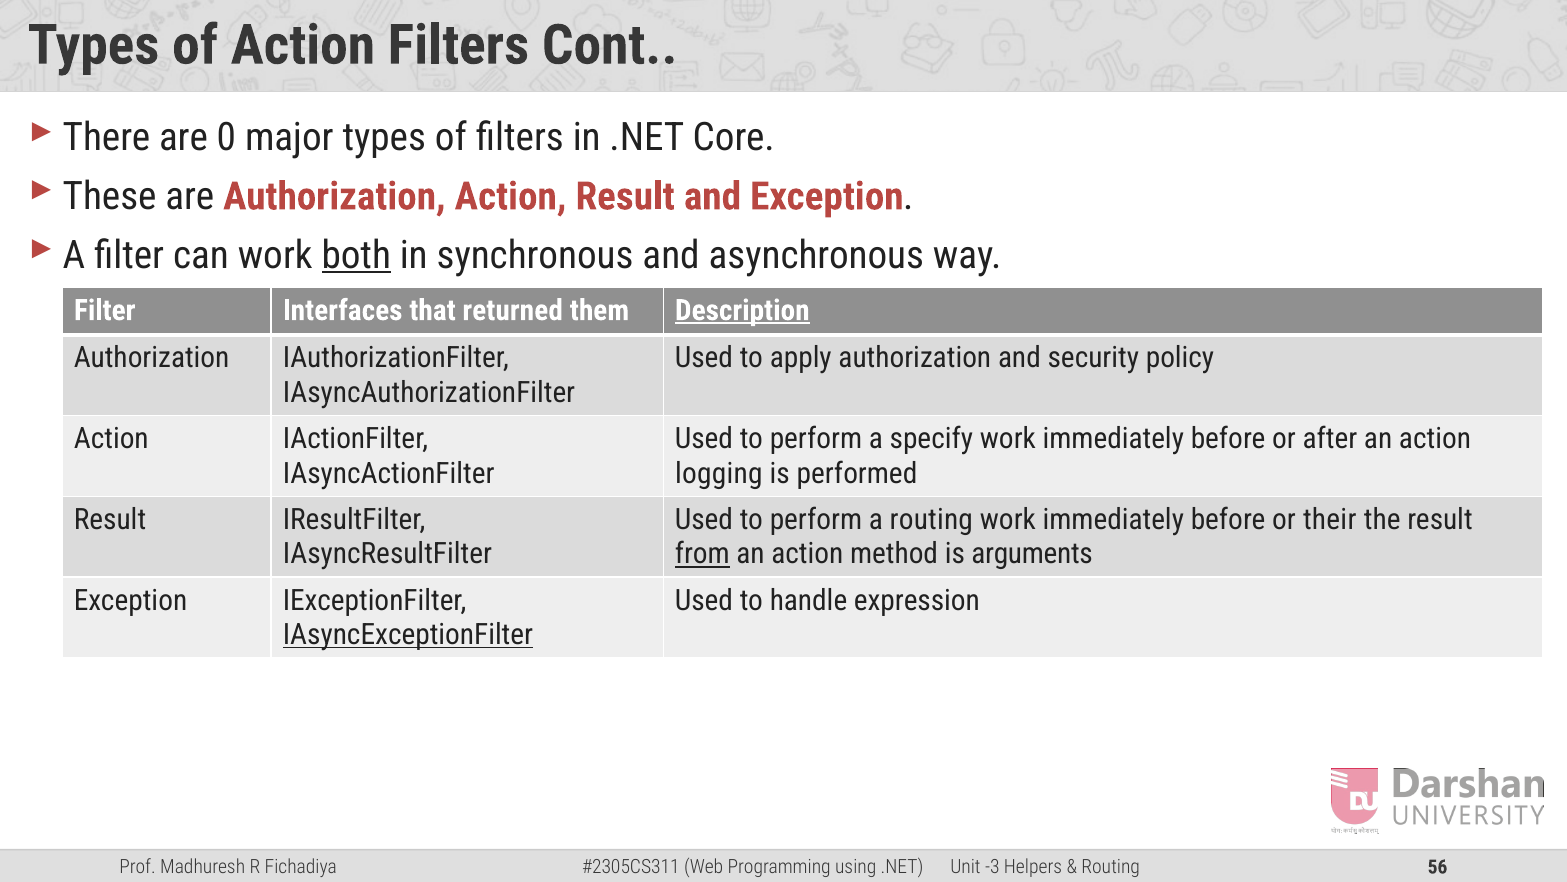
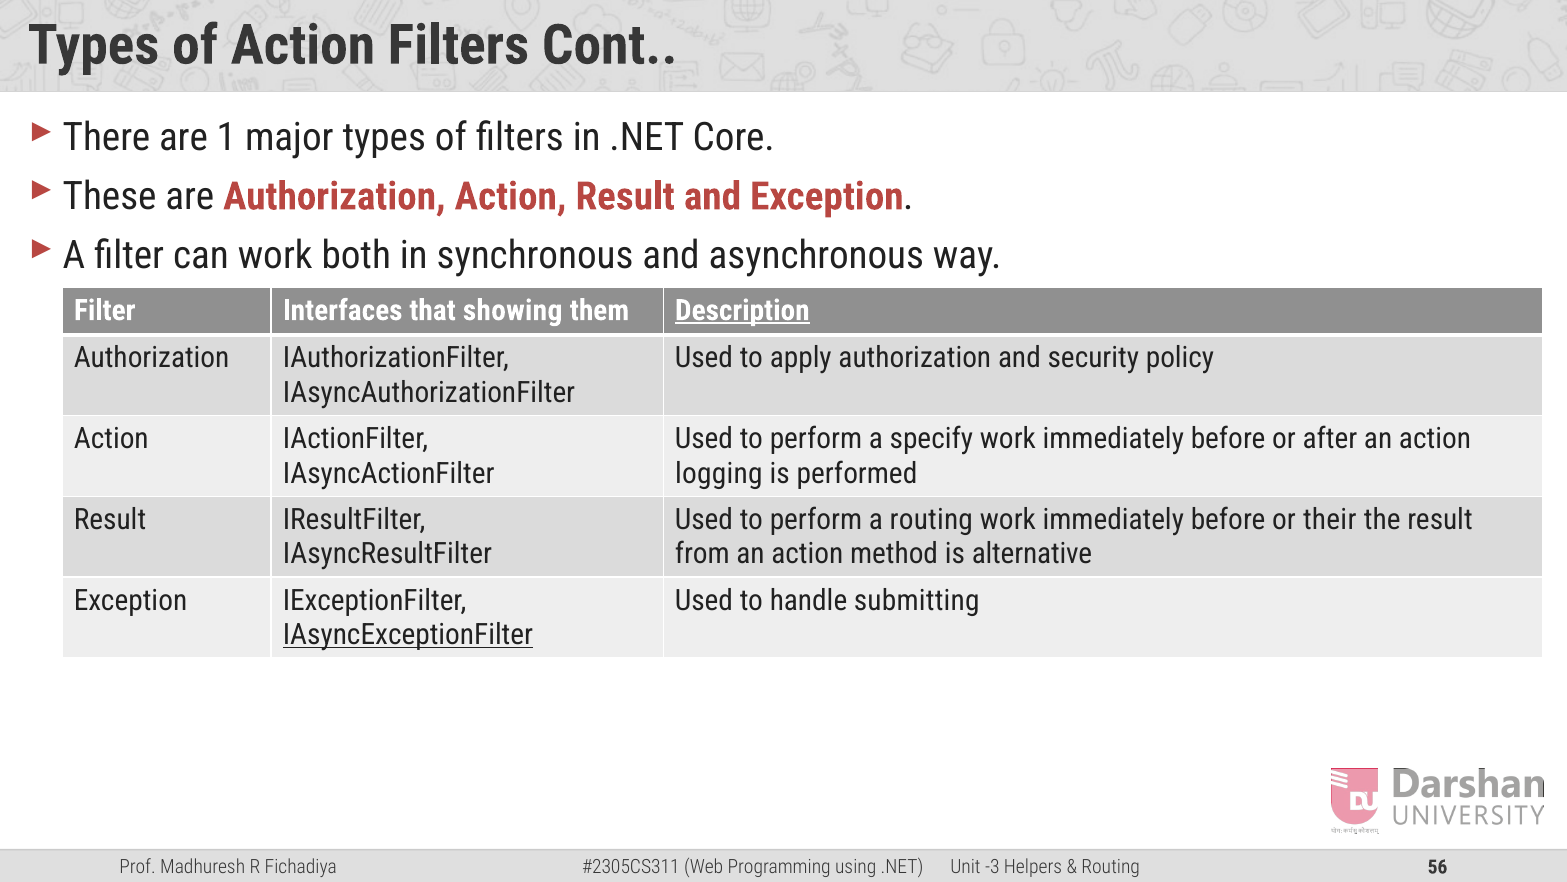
0: 0 -> 1
both underline: present -> none
returned: returned -> showing
from underline: present -> none
arguments: arguments -> alternative
expression: expression -> submitting
